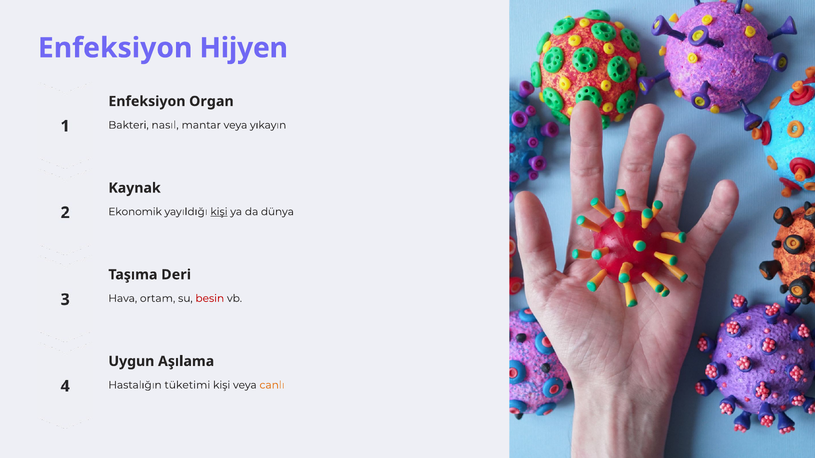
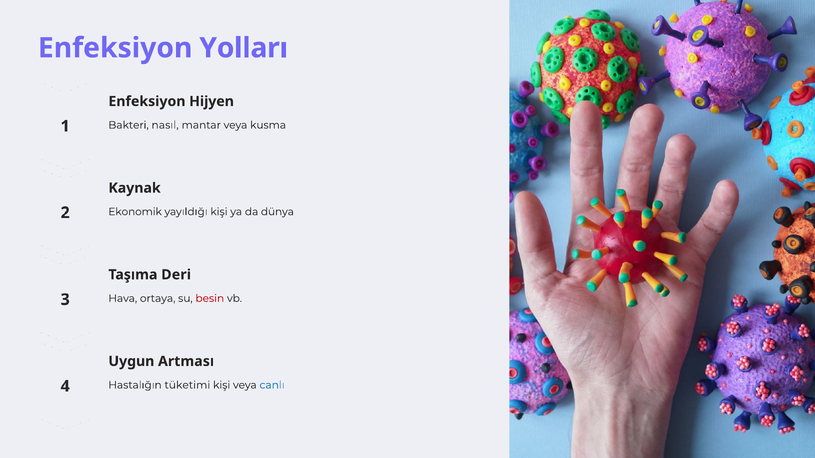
Hijyen: Hijyen -> Yolları
Organ: Organ -> Hijyen
yıkayın: yıkayın -> kusma
kişi at (219, 212) underline: present -> none
ortam: ortam -> ortaya
Aşılama: Aşılama -> Artması
canlı colour: orange -> blue
